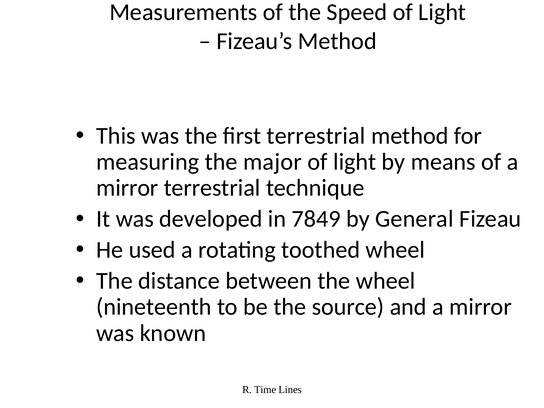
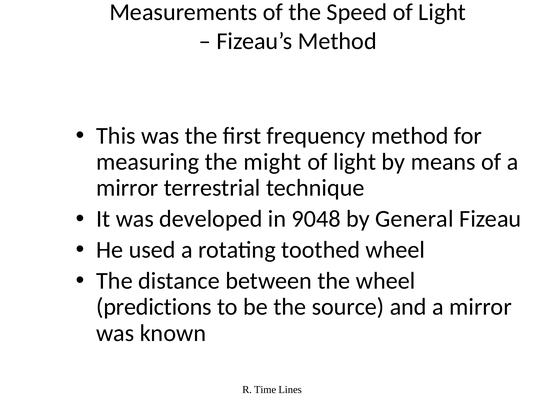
first terrestrial: terrestrial -> frequency
major: major -> might
7849: 7849 -> 9048
nineteenth: nineteenth -> predictions
